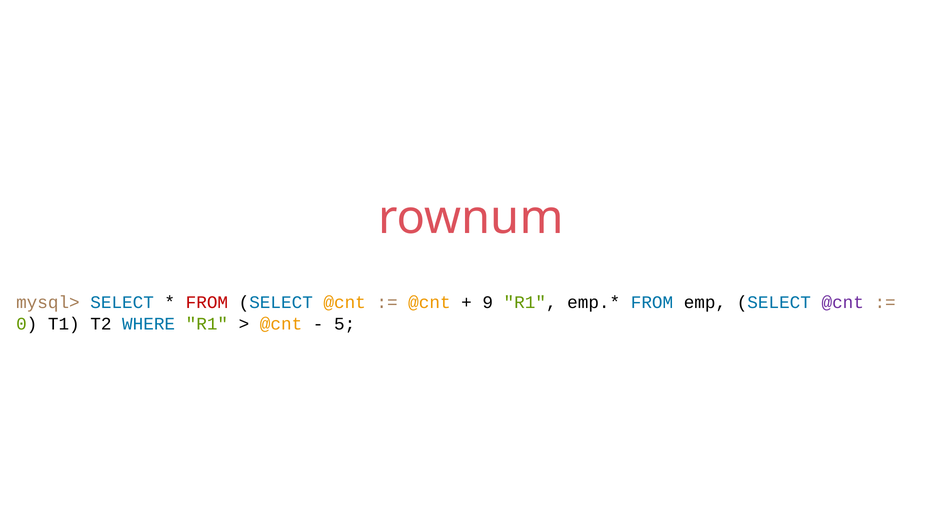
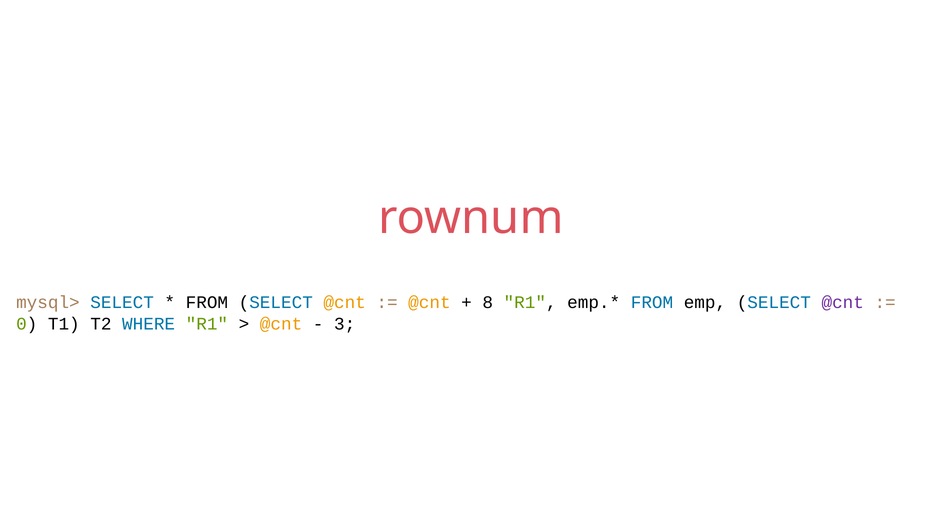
FROM at (207, 302) colour: red -> black
9: 9 -> 8
5: 5 -> 3
